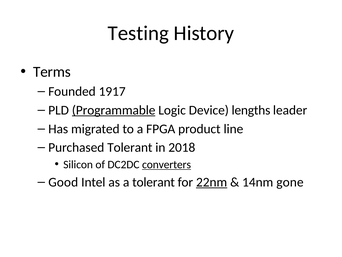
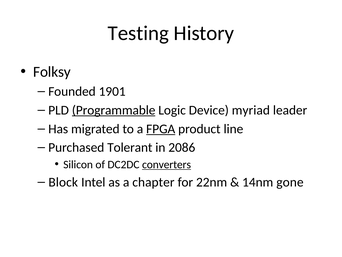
Terms: Terms -> Folksy
1917: 1917 -> 1901
lengths: lengths -> myriad
FPGA underline: none -> present
2018: 2018 -> 2086
Good: Good -> Block
a tolerant: tolerant -> chapter
22nm underline: present -> none
